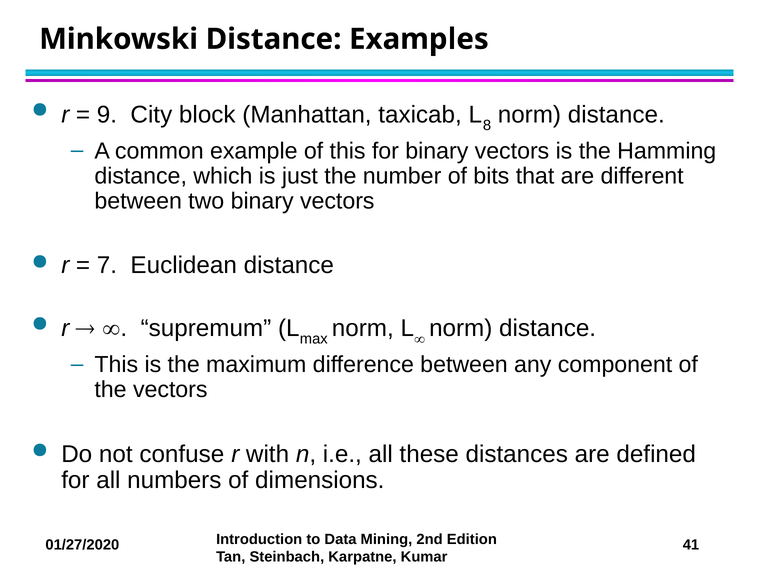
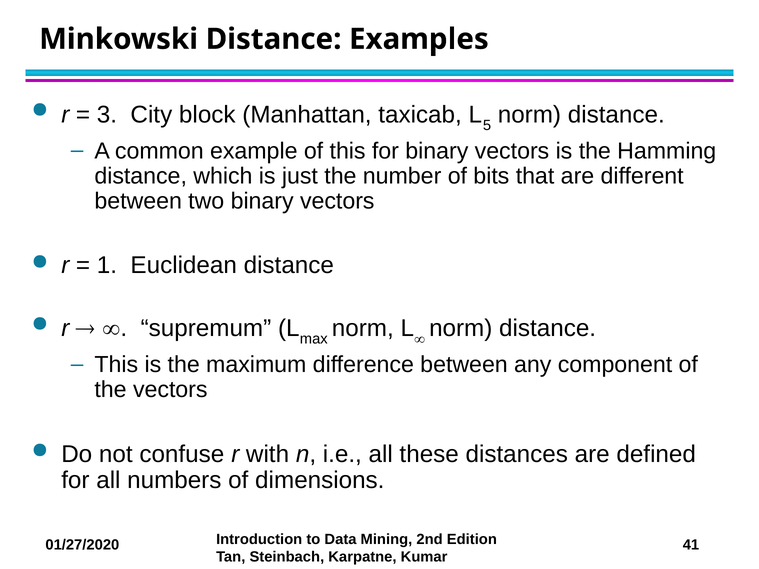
9: 9 -> 3
8: 8 -> 5
7: 7 -> 1
